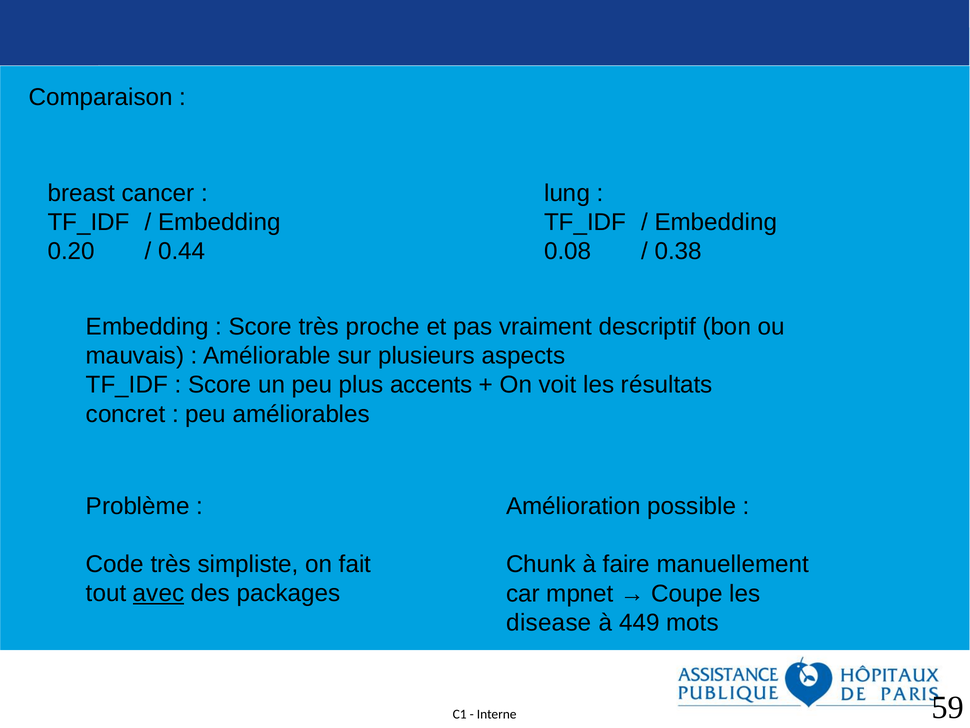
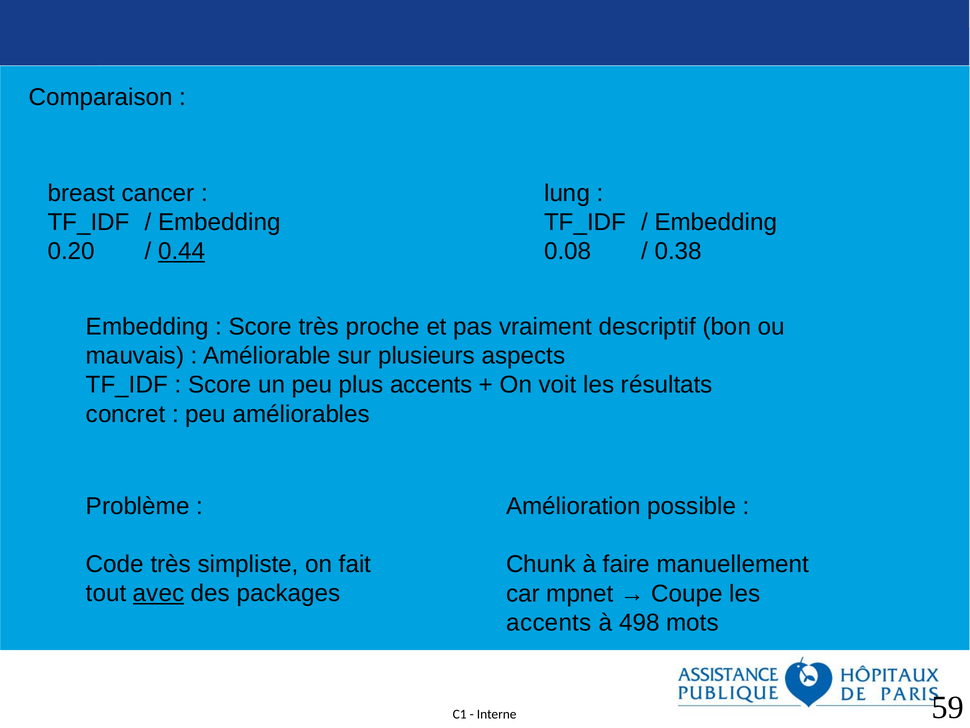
0.44 underline: none -> present
disease at (549, 622): disease -> accents
449: 449 -> 498
